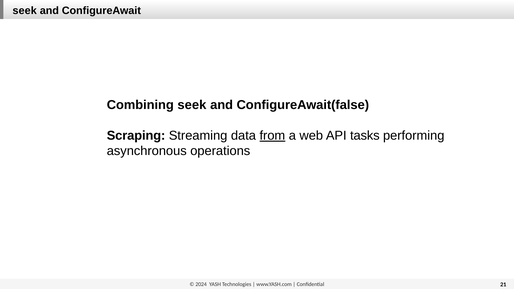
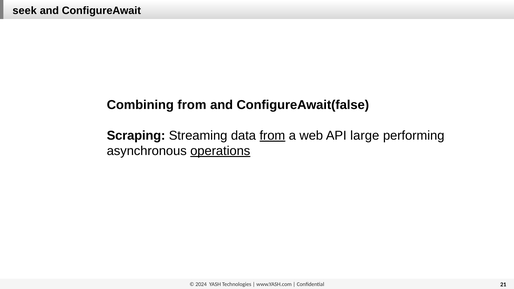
Combining seek: seek -> from
tasks: tasks -> large
operations underline: none -> present
